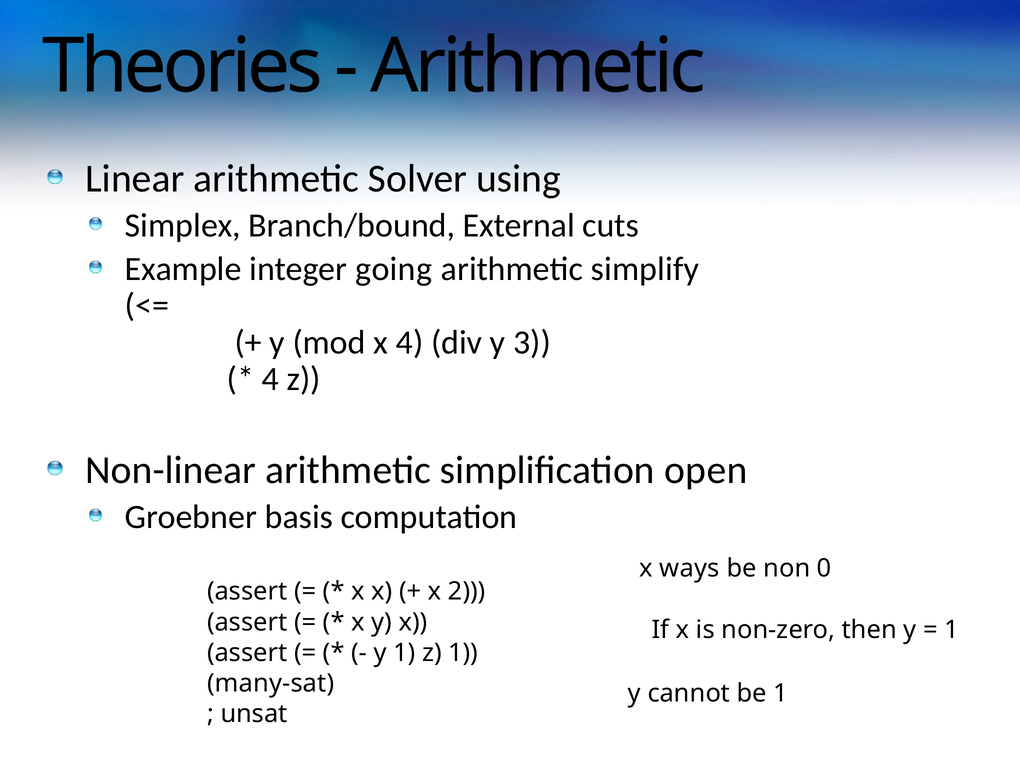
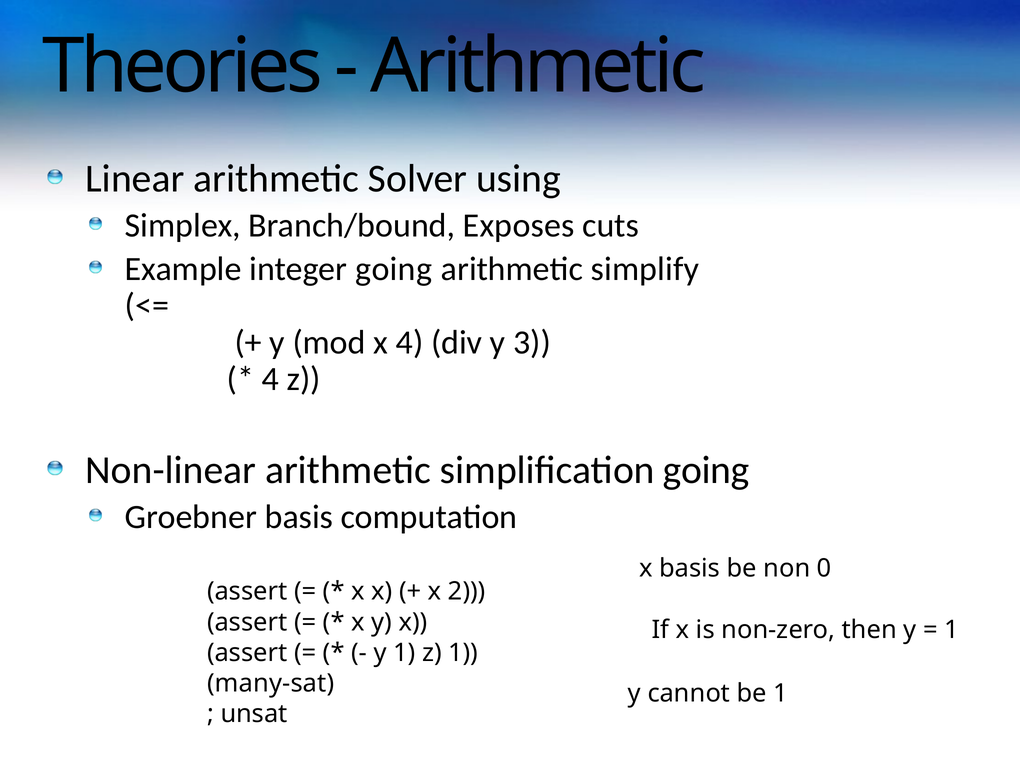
External: External -> Exposes
simplification open: open -> going
x ways: ways -> basis
